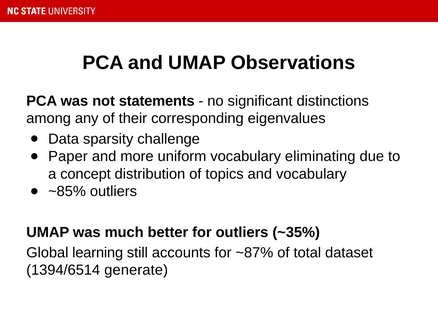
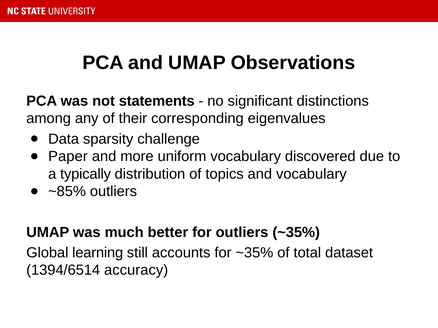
eliminating: eliminating -> discovered
concept: concept -> typically
for ~87%: ~87% -> ~35%
generate: generate -> accuracy
